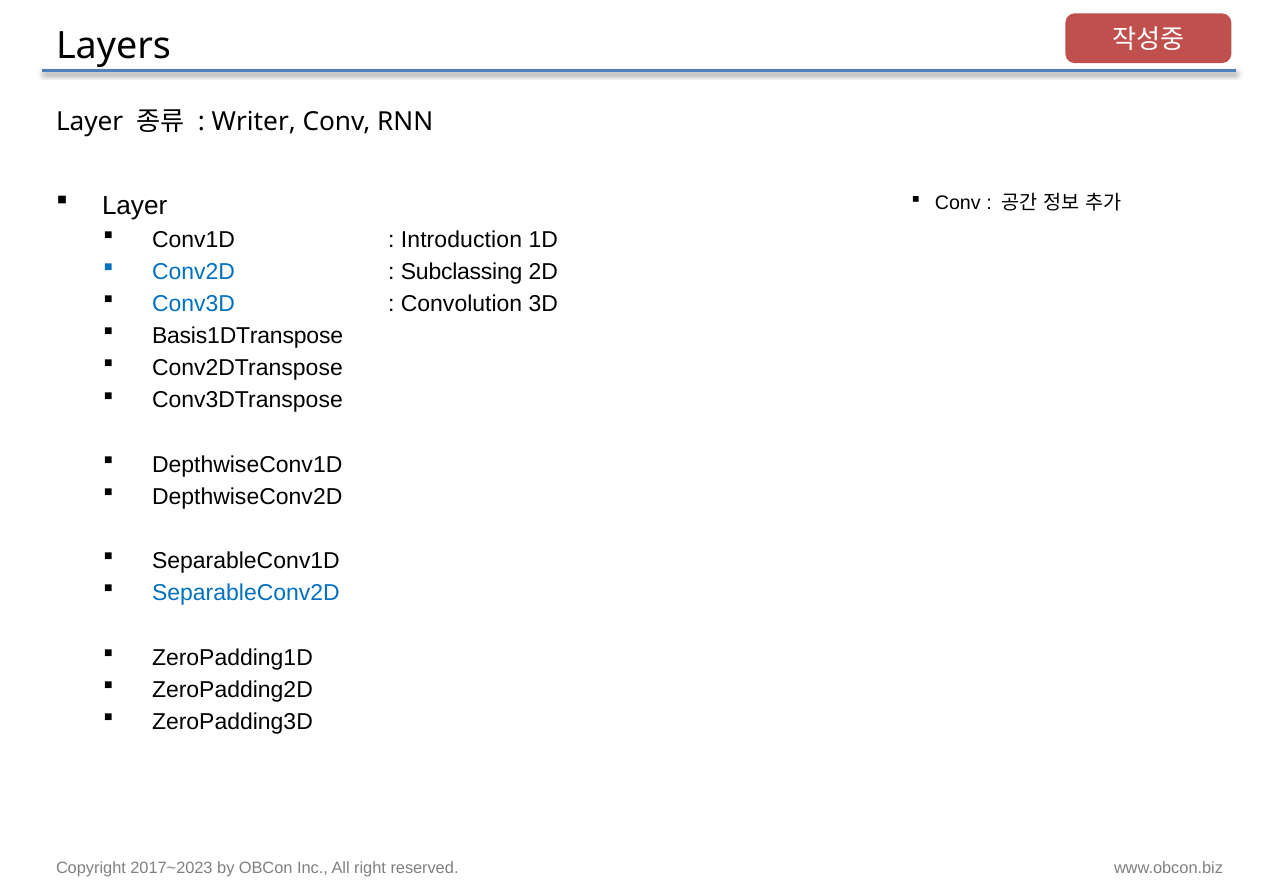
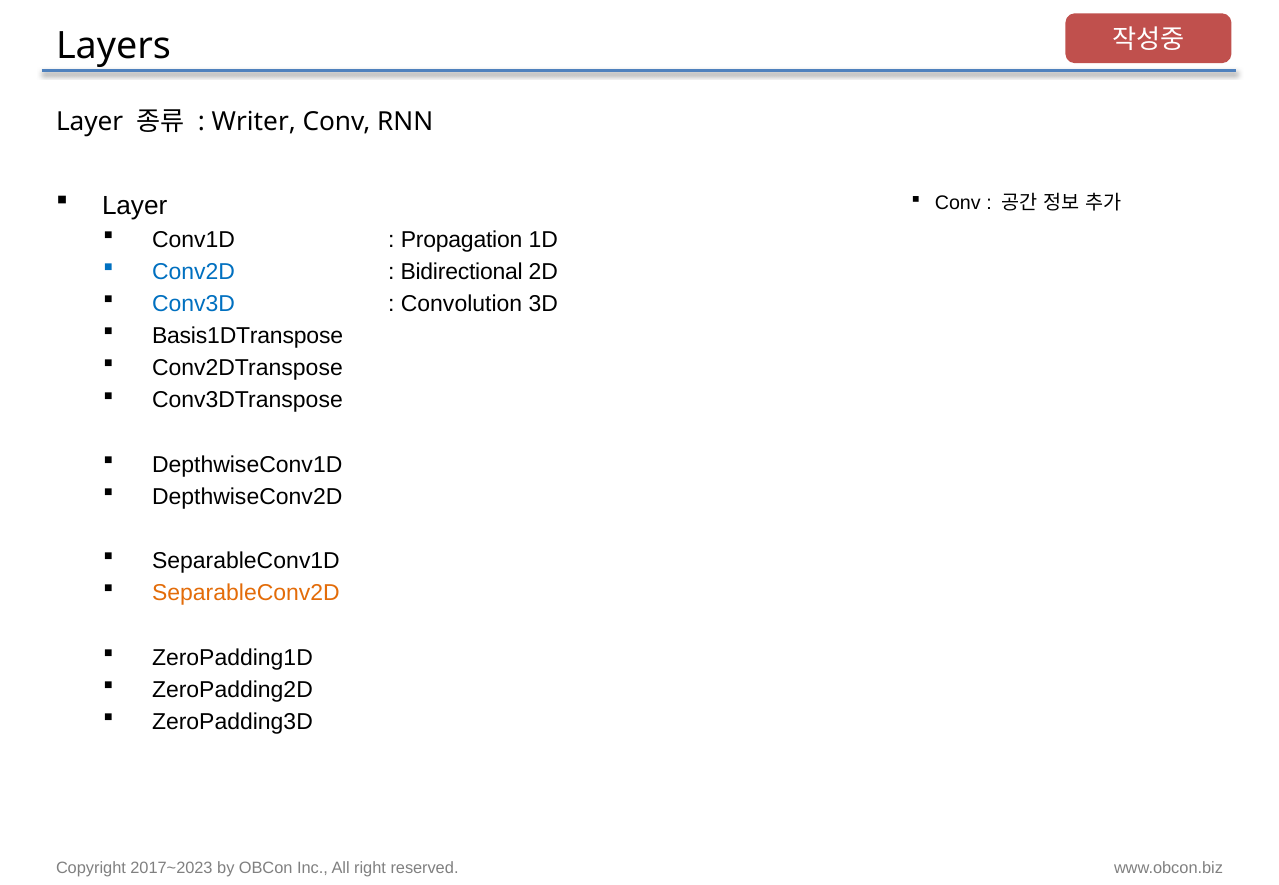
Introduction: Introduction -> Propagation
Subclassing: Subclassing -> Bidirectional
SeparableConv2D colour: blue -> orange
